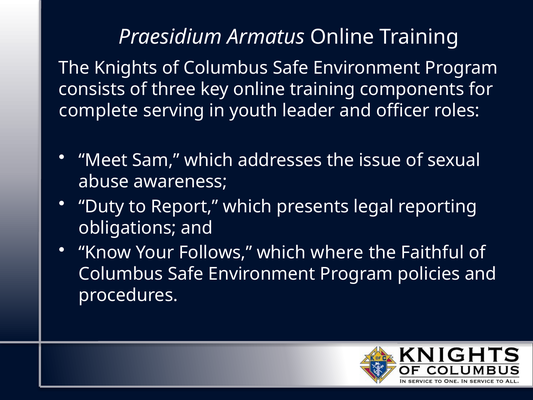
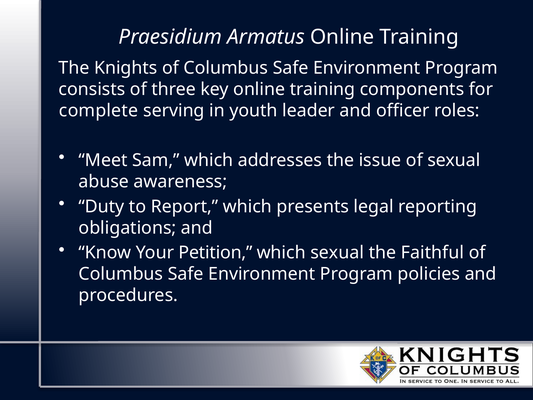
Follows: Follows -> Petition
which where: where -> sexual
